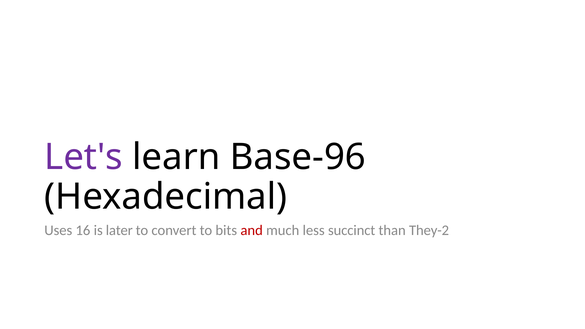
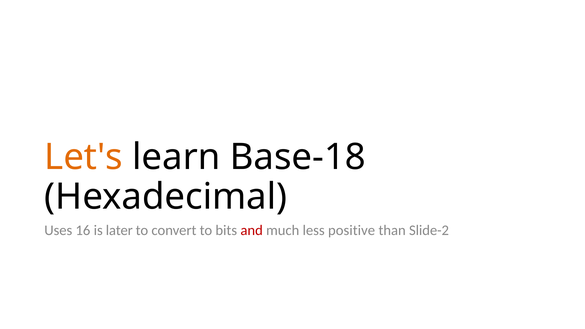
Let's colour: purple -> orange
Base-96: Base-96 -> Base-18
succinct: succinct -> positive
They-2: They-2 -> Slide-2
